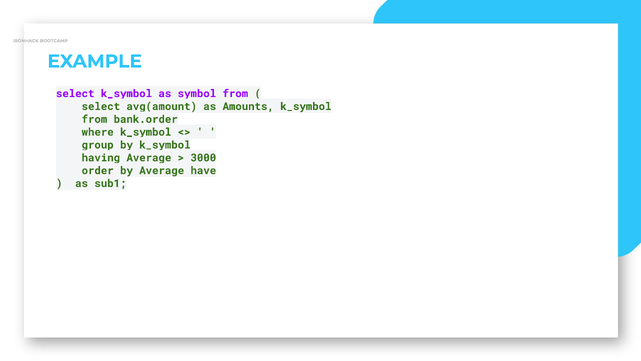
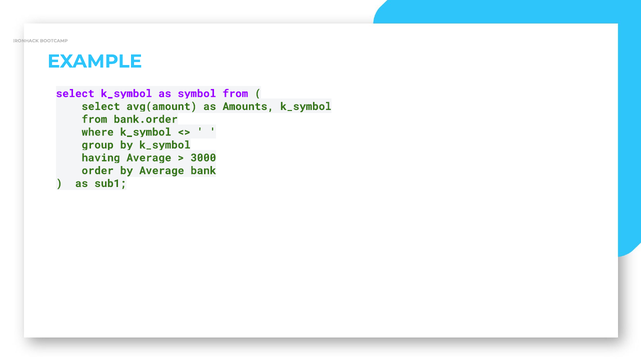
have: have -> bank
